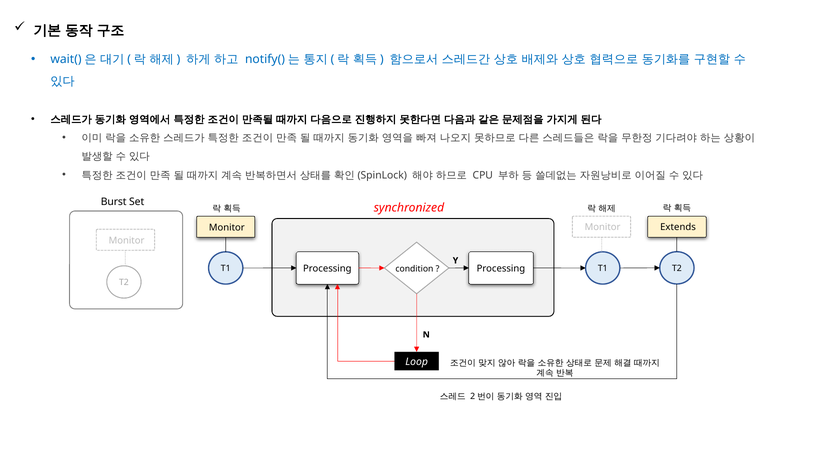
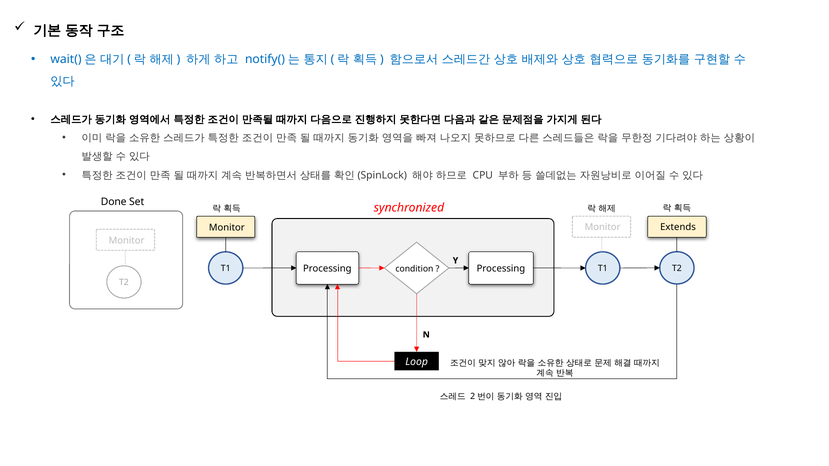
Burst: Burst -> Done
